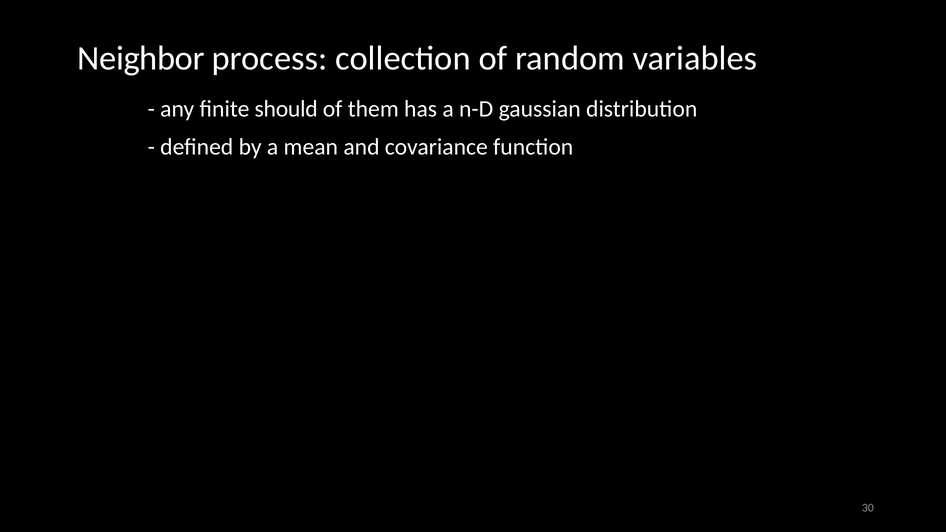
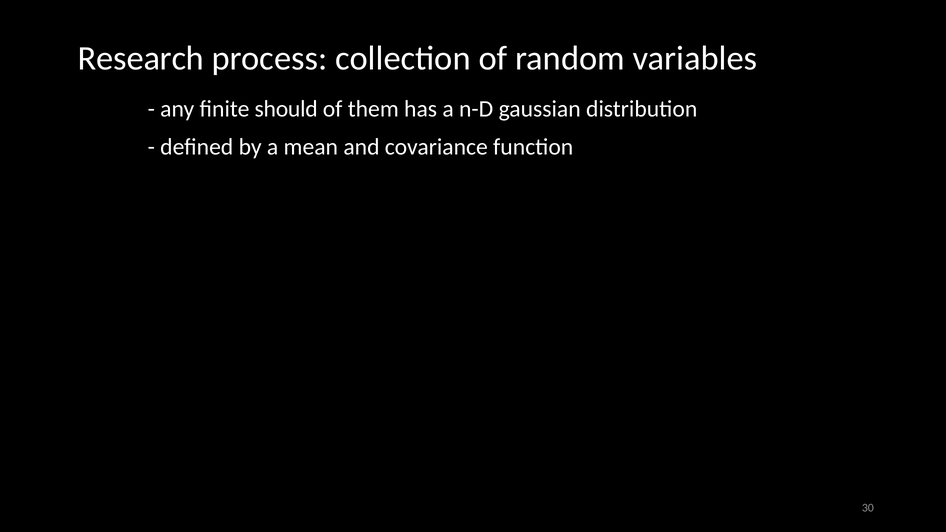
Neighbor: Neighbor -> Research
